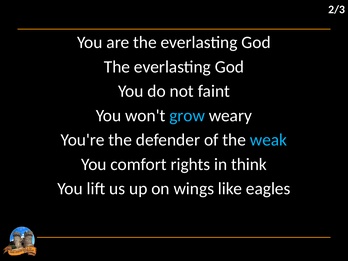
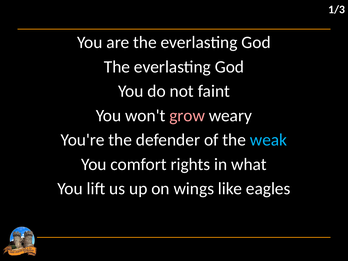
2/3: 2/3 -> 1/3
grow colour: light blue -> pink
think: think -> what
